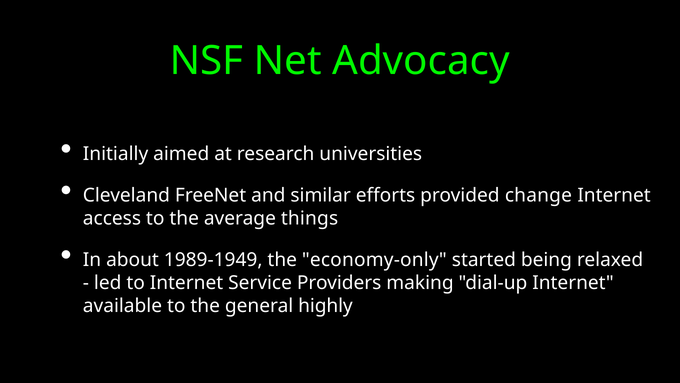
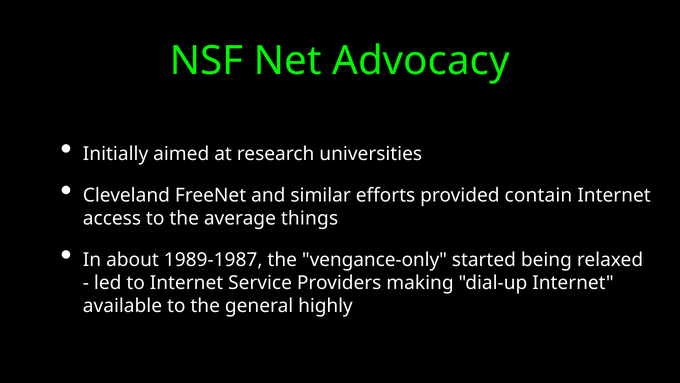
change: change -> contain
1989-1949: 1989-1949 -> 1989-1987
economy-only: economy-only -> vengance-only
